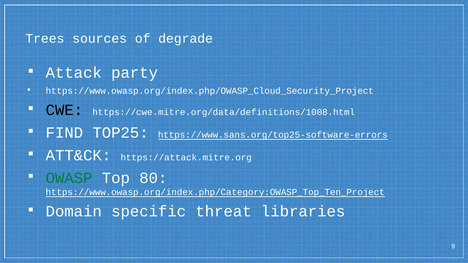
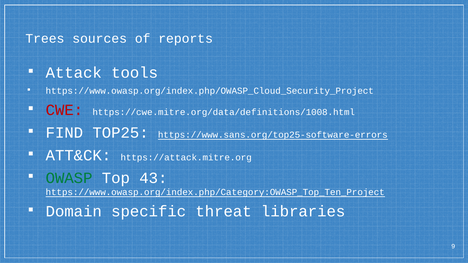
degrade: degrade -> reports
party: party -> tools
CWE colour: black -> red
80: 80 -> 43
